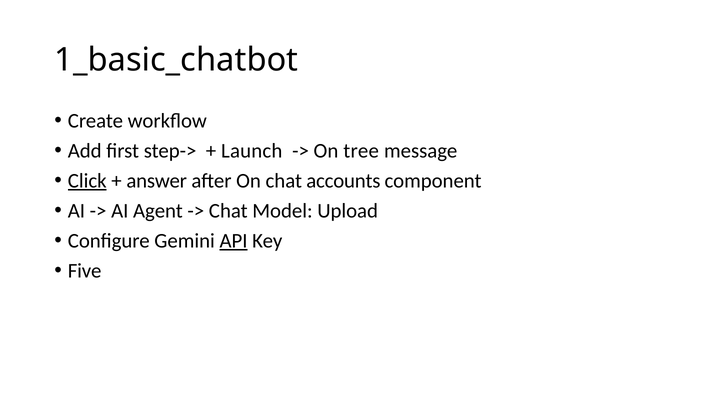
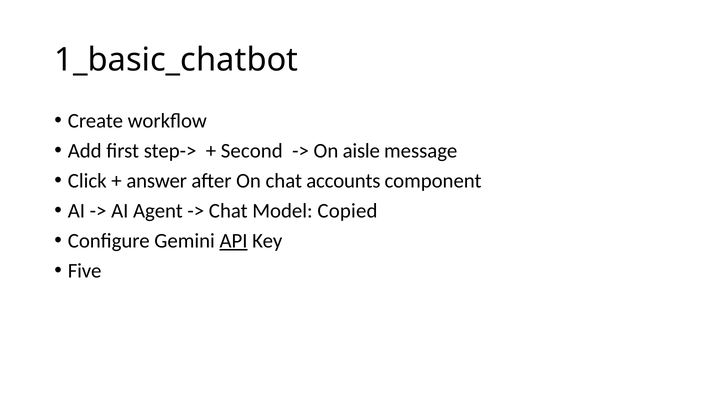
Launch: Launch -> Second
tree: tree -> aisle
Click underline: present -> none
Upload: Upload -> Copied
